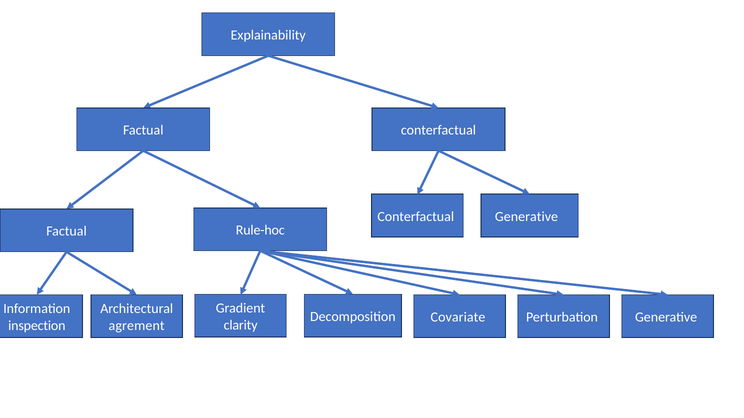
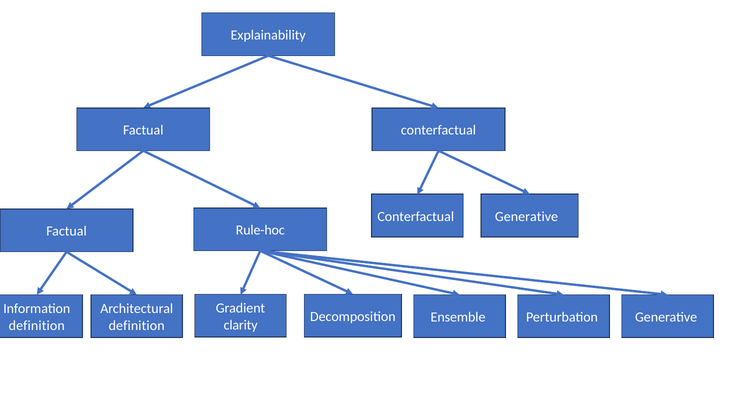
Covariate: Covariate -> Ensemble
inspection at (37, 326): inspection -> definition
agrement at (137, 326): agrement -> definition
